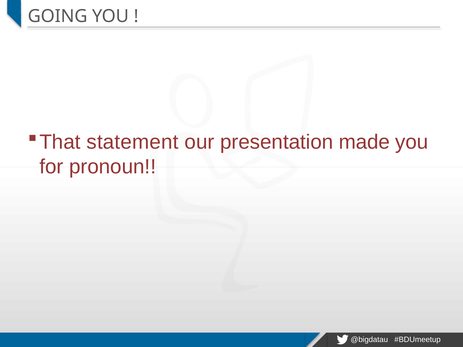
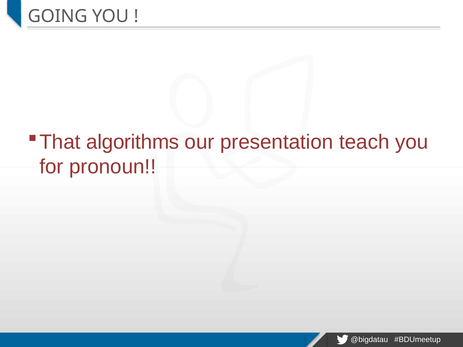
statement: statement -> algorithms
made: made -> teach
